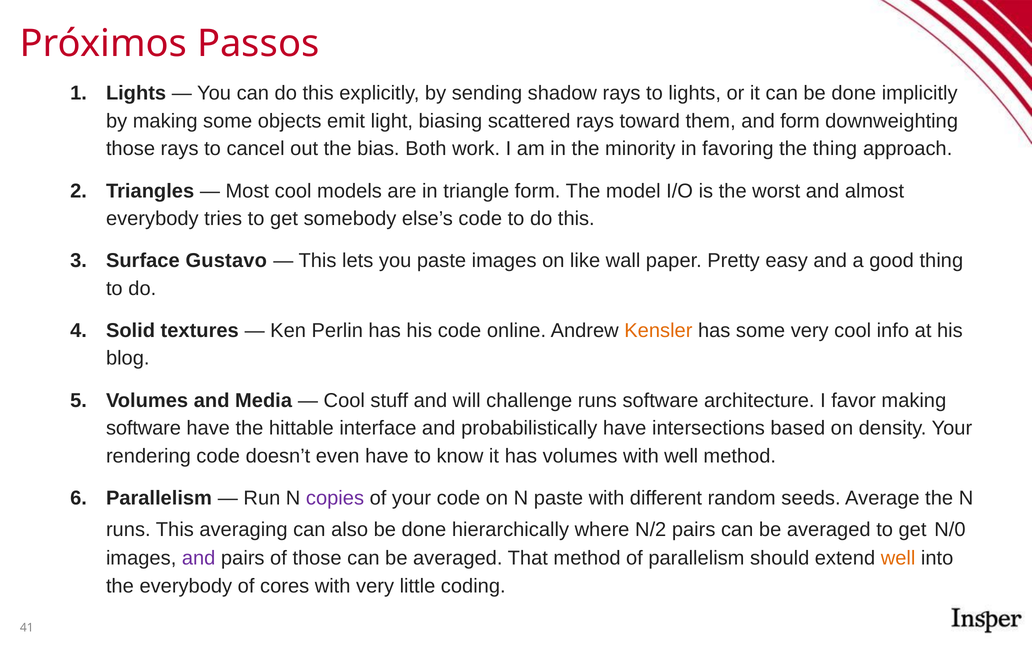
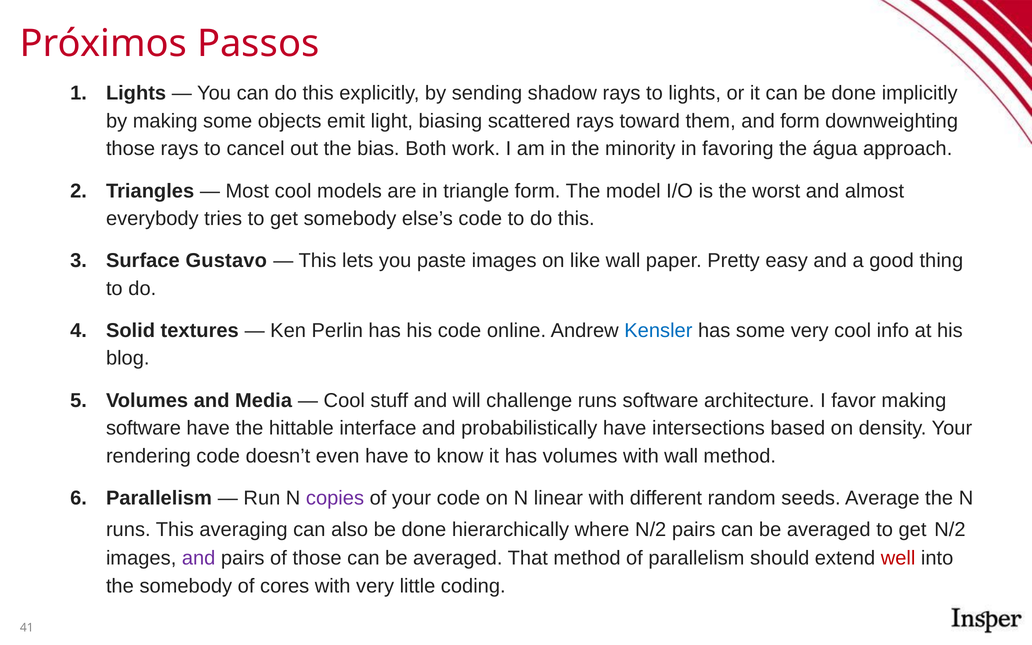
the thing: thing -> água
Kensler colour: orange -> blue
with well: well -> wall
N paste: paste -> linear
get N/0: N/0 -> N/2
well at (898, 558) colour: orange -> red
the everybody: everybody -> somebody
